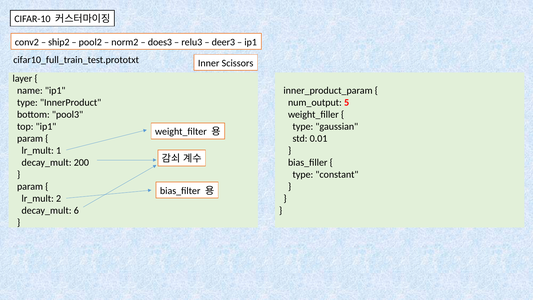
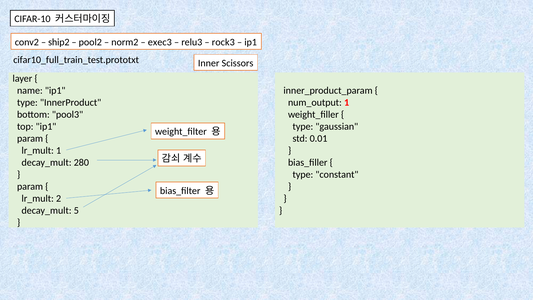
does3: does3 -> exec3
deer3: deer3 -> rock3
num_output 5: 5 -> 1
200: 200 -> 280
6: 6 -> 5
